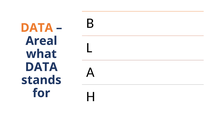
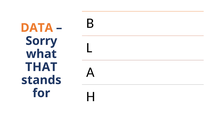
Areal: Areal -> Sorry
DATA at (41, 67): DATA -> THAT
